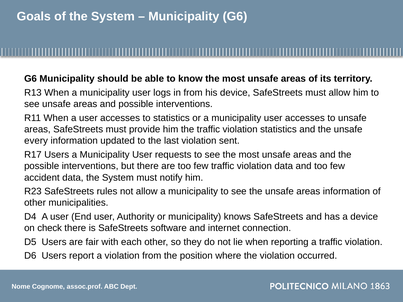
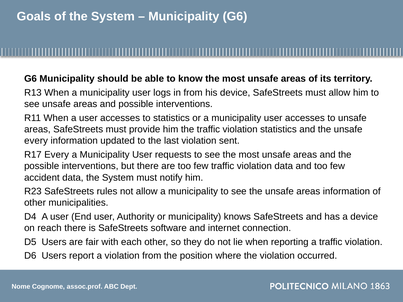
R17 Users: Users -> Every
check: check -> reach
